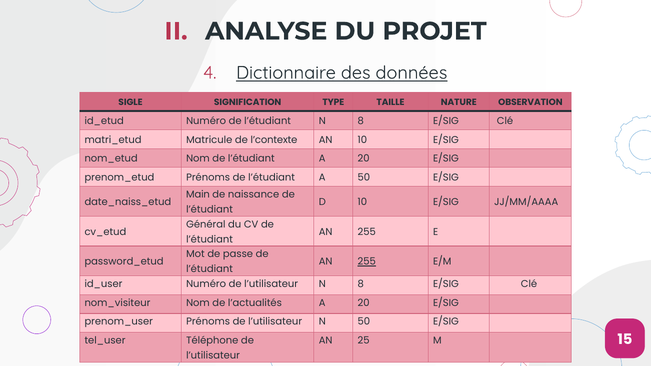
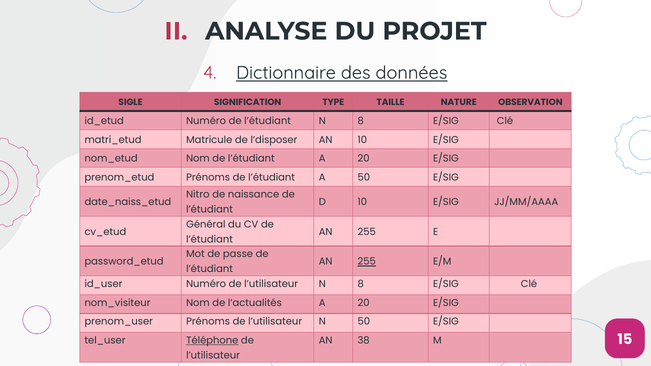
l’contexte: l’contexte -> l’disposer
Main: Main -> Nitro
Téléphone underline: none -> present
25: 25 -> 38
